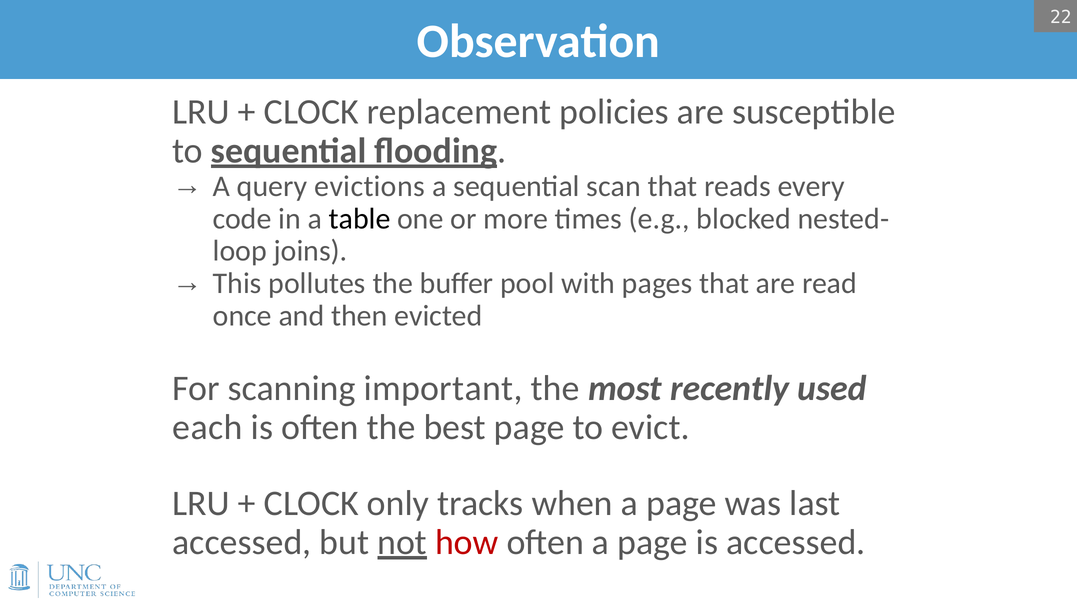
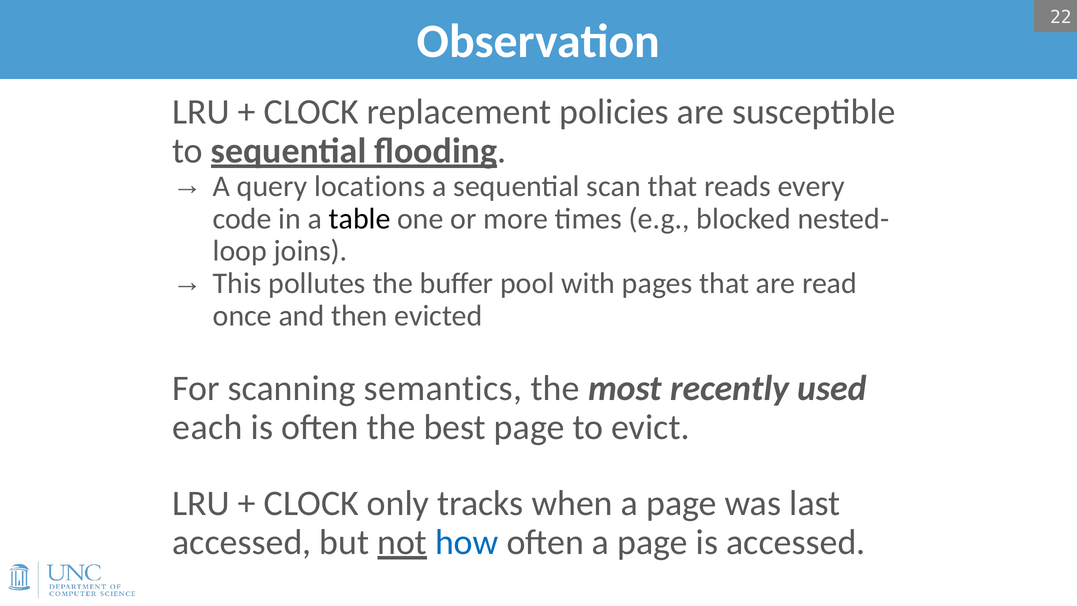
evictions: evictions -> locations
important: important -> semantics
how colour: red -> blue
